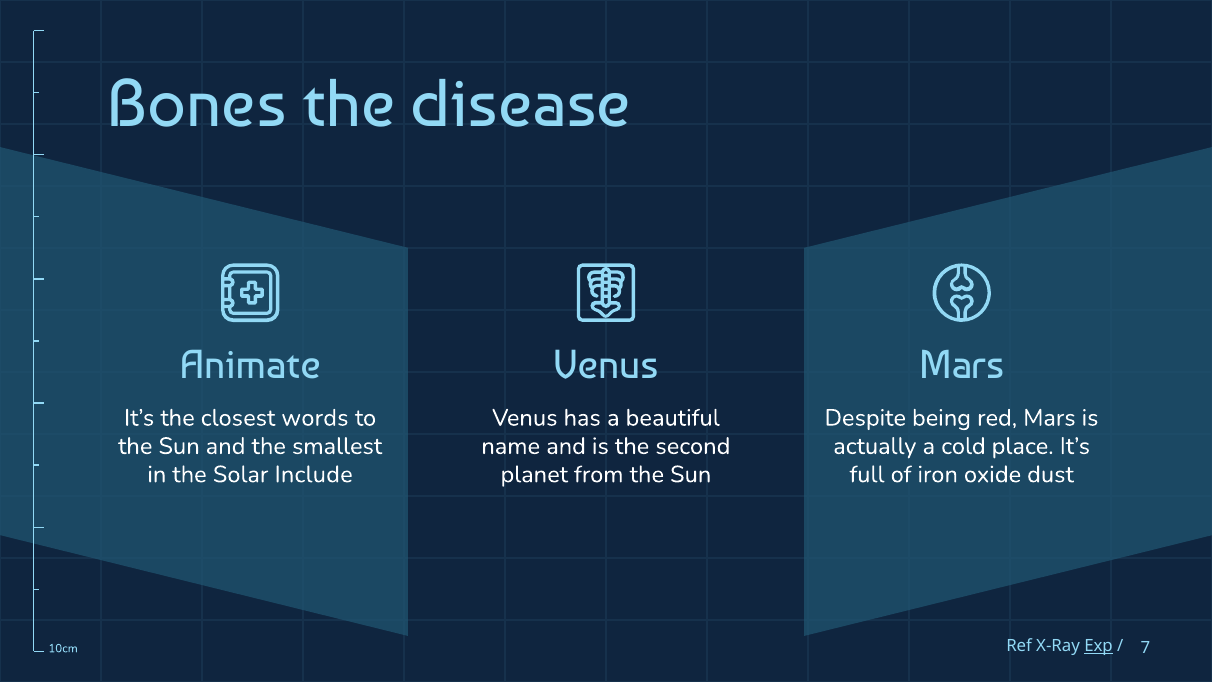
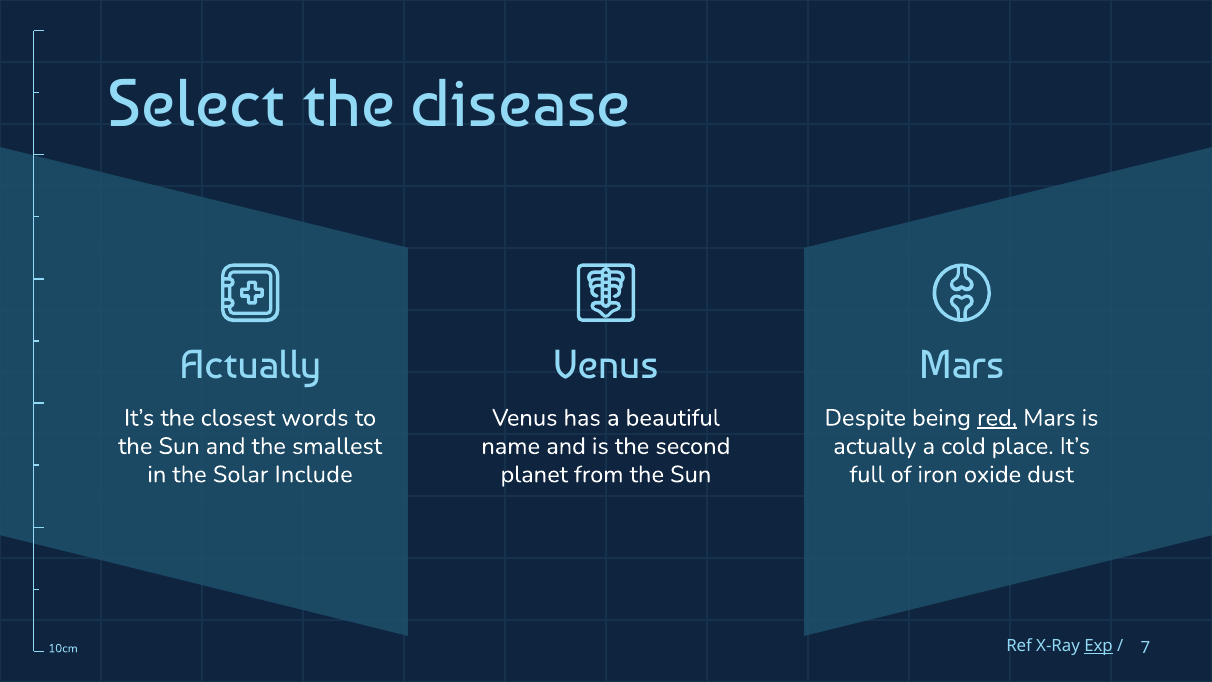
Bones: Bones -> Select
Animate at (250, 365): Animate -> Actually
red underline: none -> present
